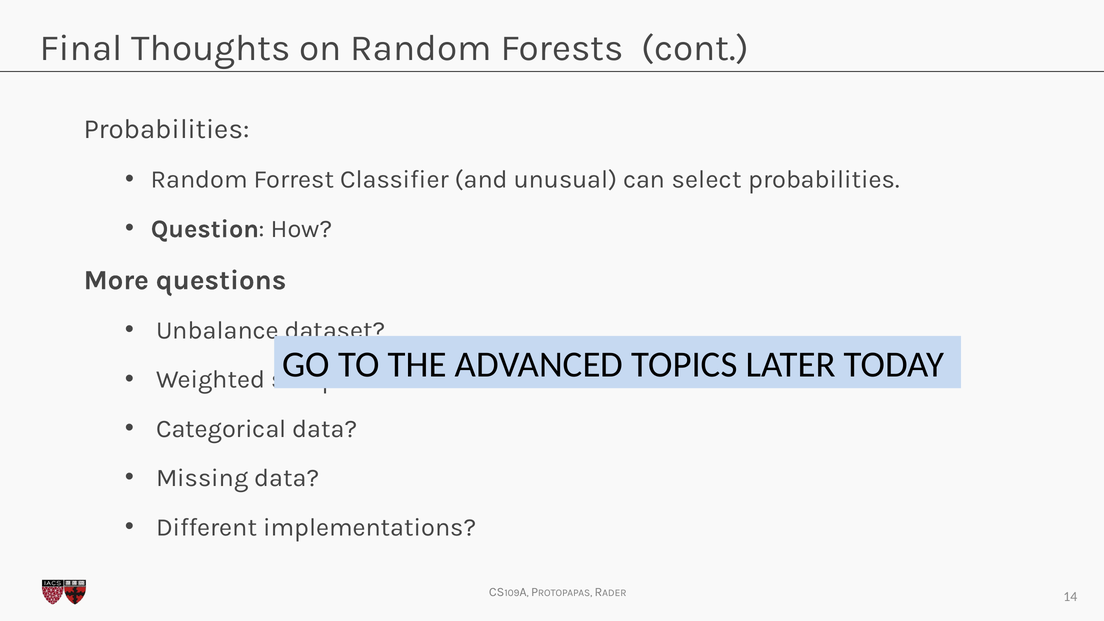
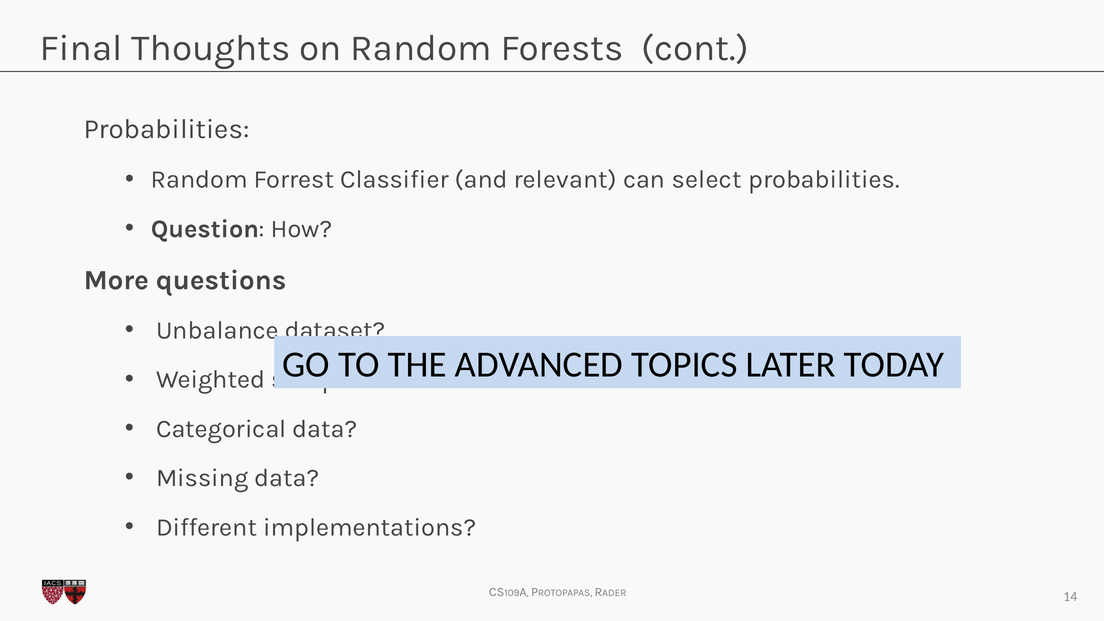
unusual: unusual -> relevant
